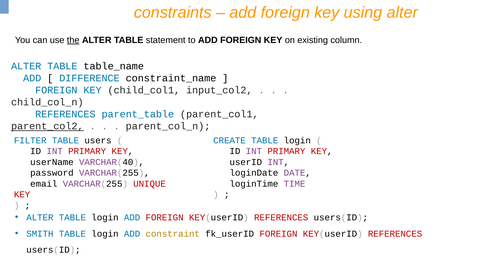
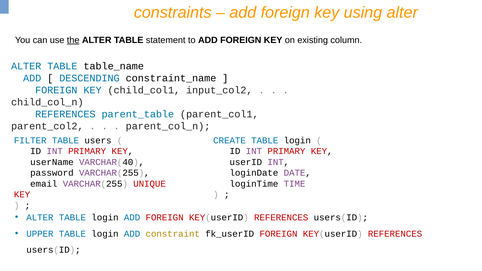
DIFFERENCE: DIFFERENCE -> DESCENDING
parent_col2 underline: present -> none
SMITH: SMITH -> UPPER
